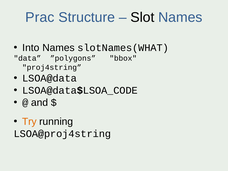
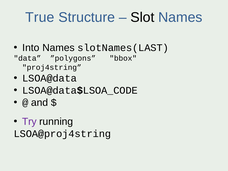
Prac: Prac -> True
slotNames(WHAT: slotNames(WHAT -> slotNames(LAST
Try colour: orange -> purple
